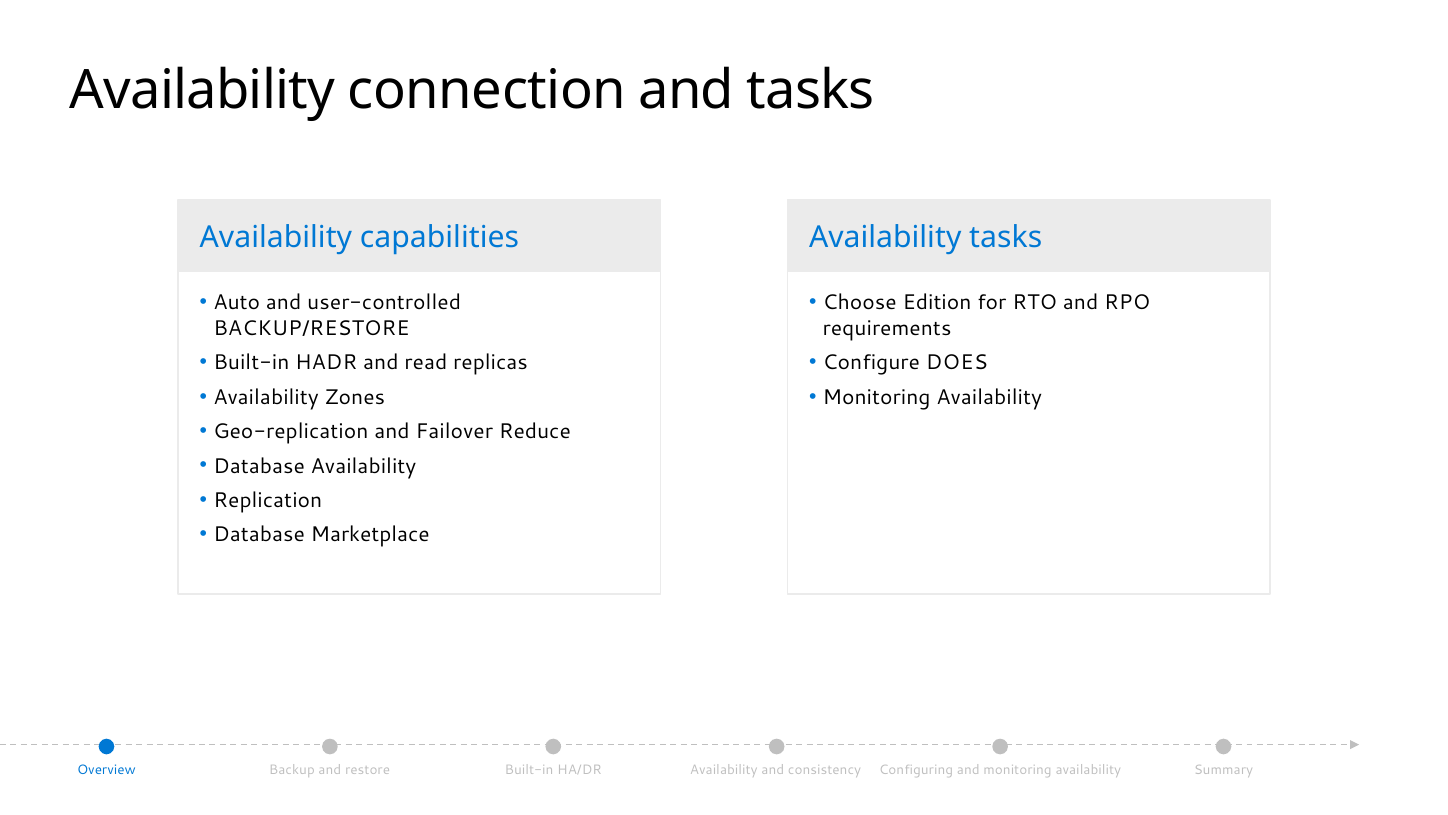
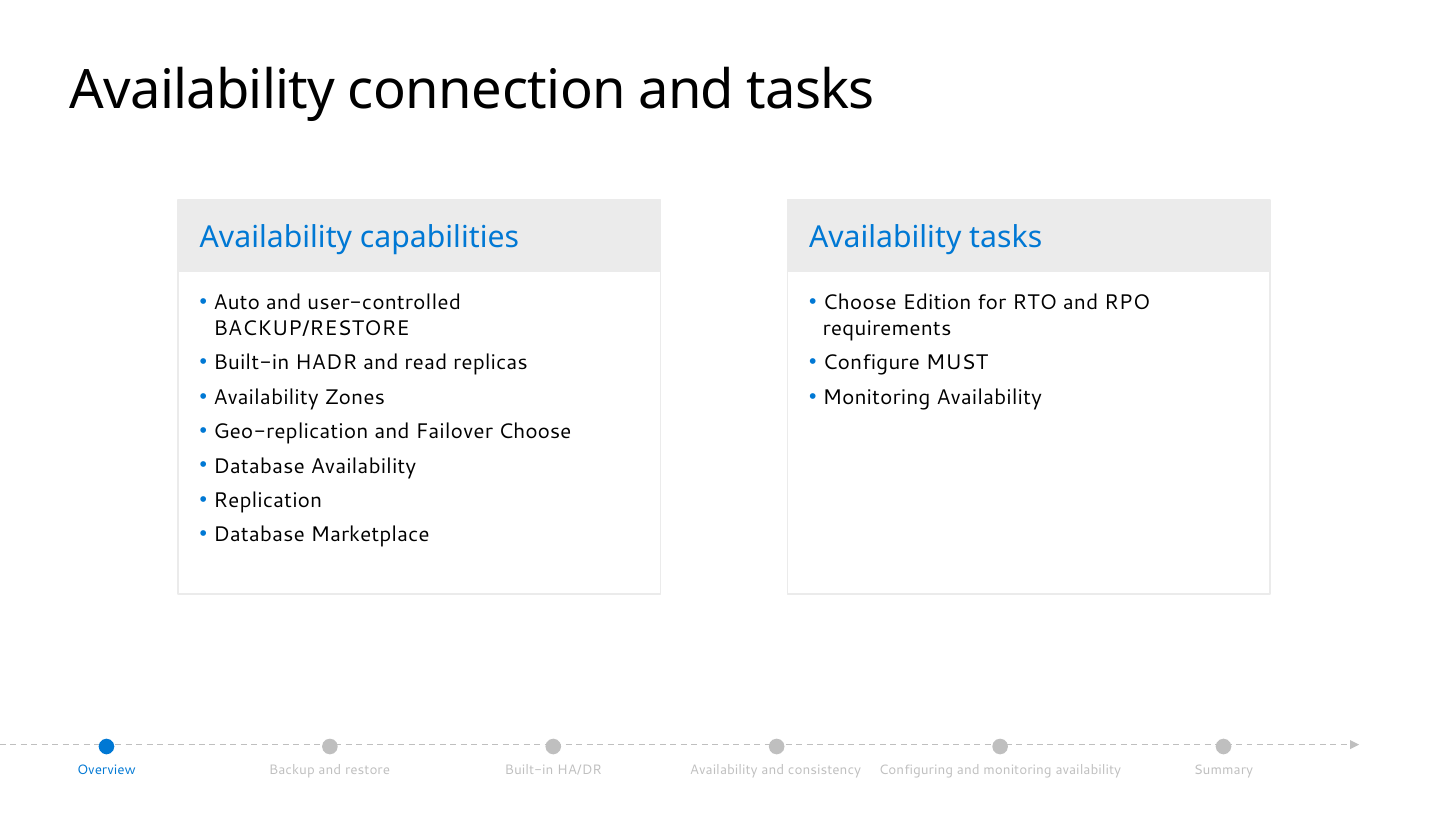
DOES: DOES -> MUST
Failover Reduce: Reduce -> Choose
